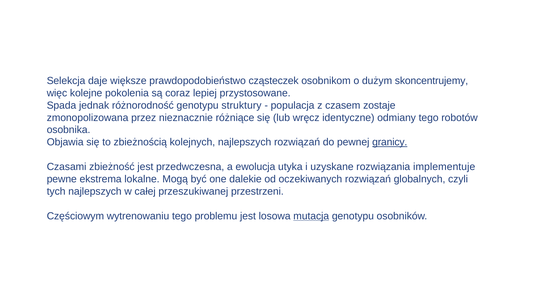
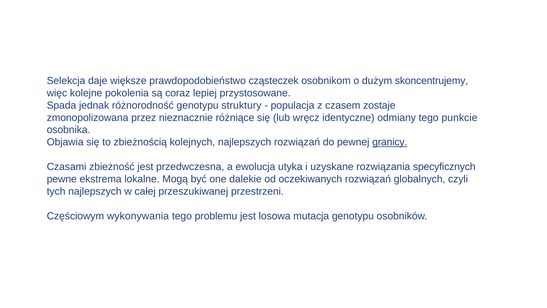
robotów: robotów -> punkcie
implementuje: implementuje -> specyficznych
wytrenowaniu: wytrenowaniu -> wykonywania
mutacja underline: present -> none
